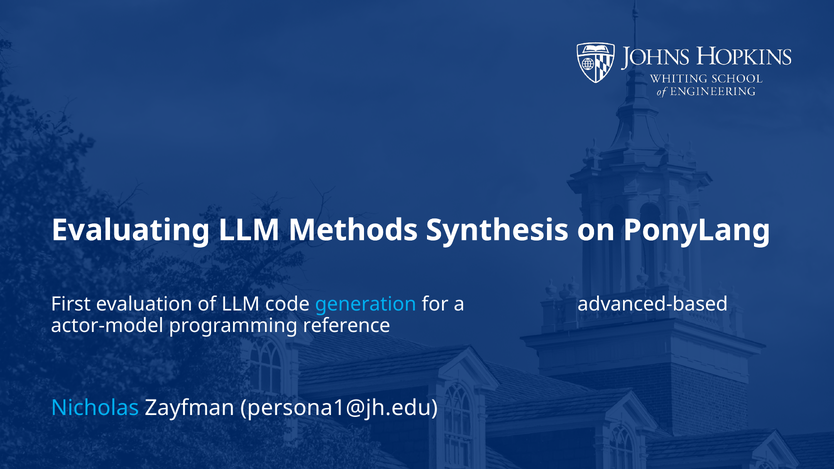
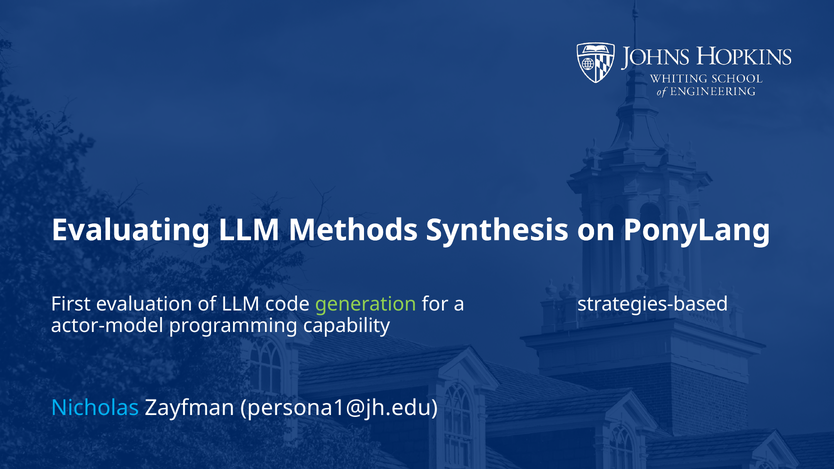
generation colour: light blue -> light green
advanced-based: advanced-based -> strategies-based
reference: reference -> capability
